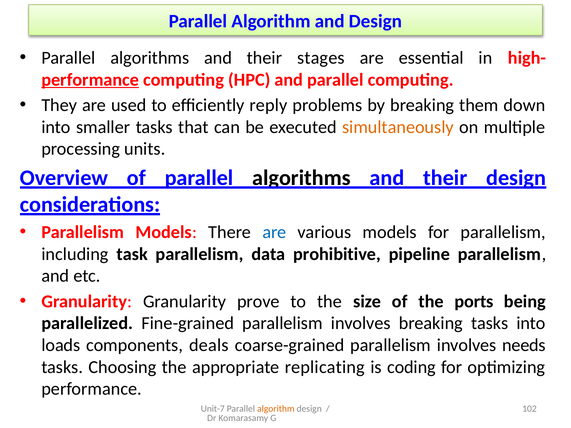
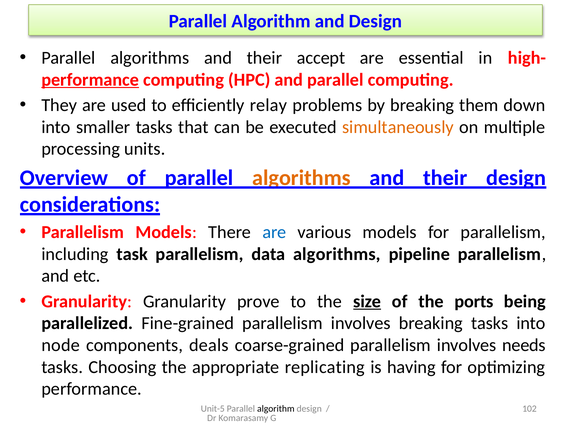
stages: stages -> accept
reply: reply -> relay
algorithms at (301, 178) colour: black -> orange
data prohibitive: prohibitive -> algorithms
size underline: none -> present
loads: loads -> node
coding: coding -> having
Unit-7: Unit-7 -> Unit-5
algorithm at (276, 409) colour: orange -> black
